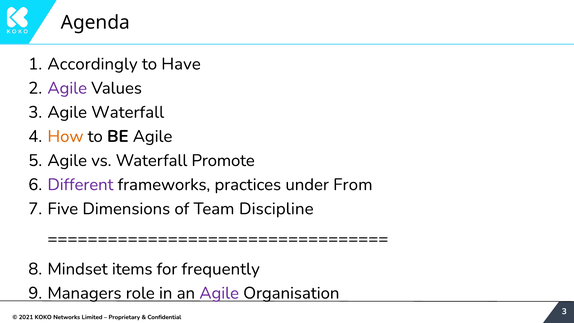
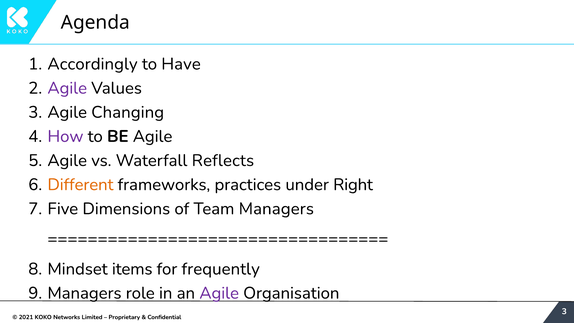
Agile Waterfall: Waterfall -> Changing
How colour: orange -> purple
Promote: Promote -> Reflects
Different colour: purple -> orange
From: From -> Right
Team Discipline: Discipline -> Managers
